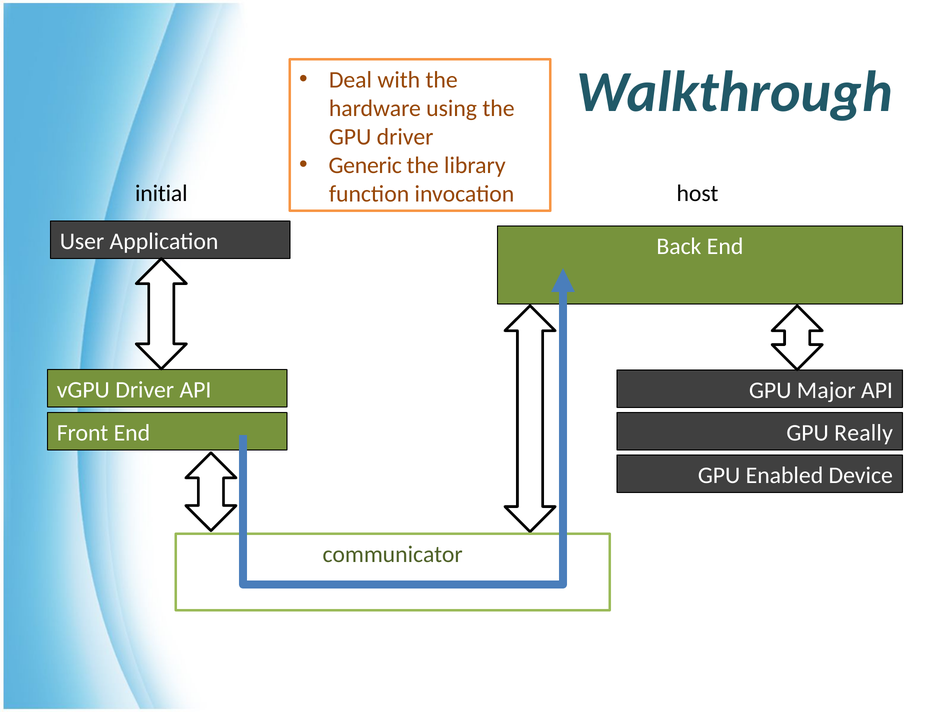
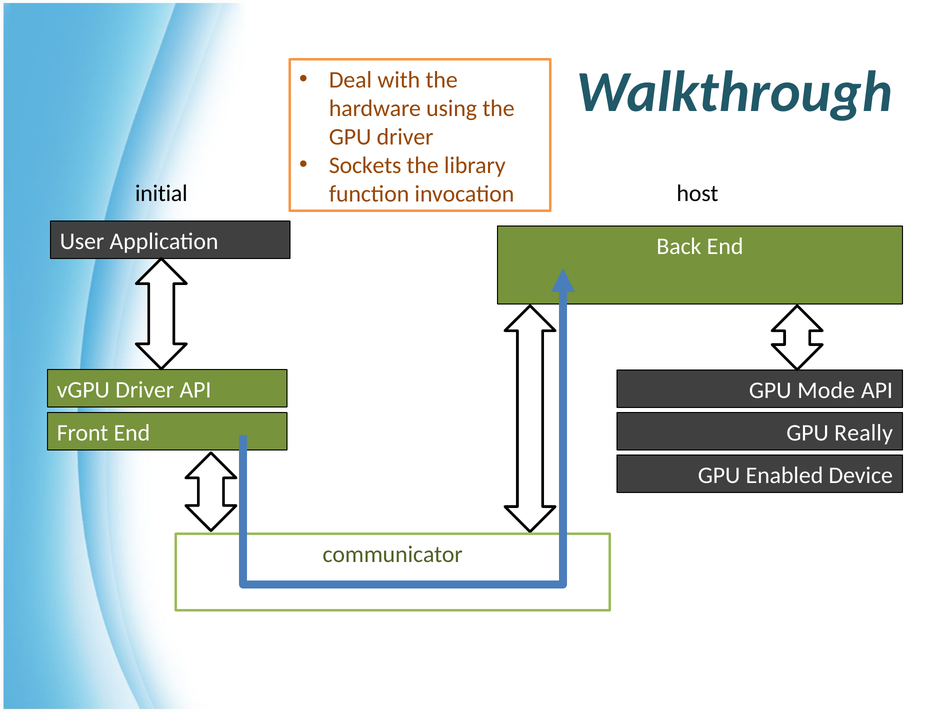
Generic: Generic -> Sockets
Major: Major -> Mode
